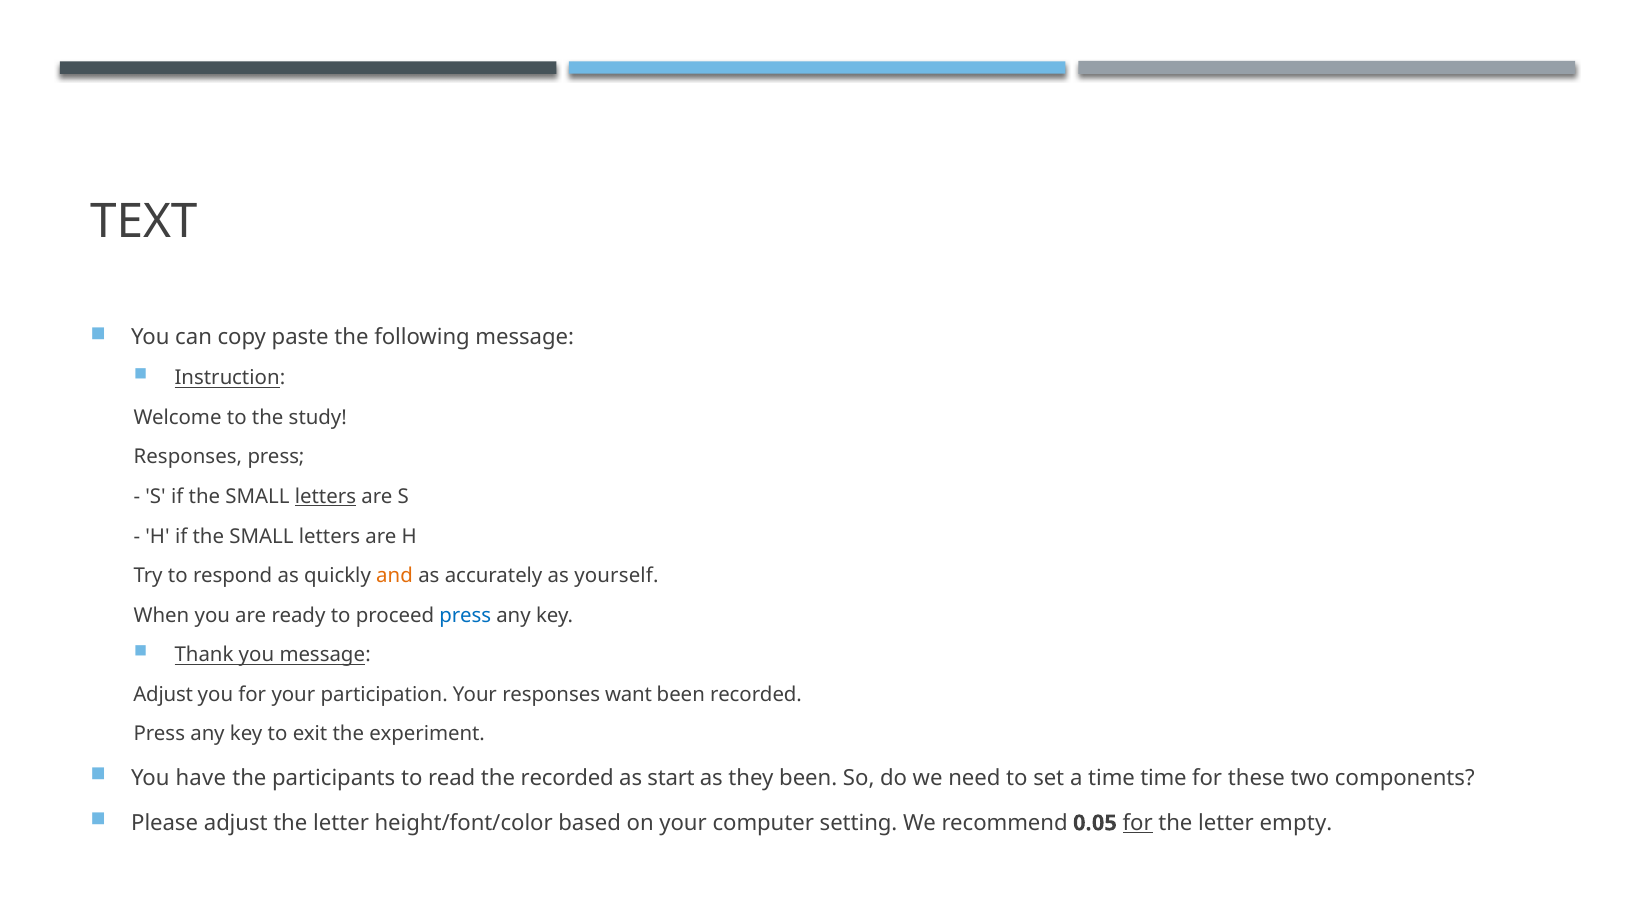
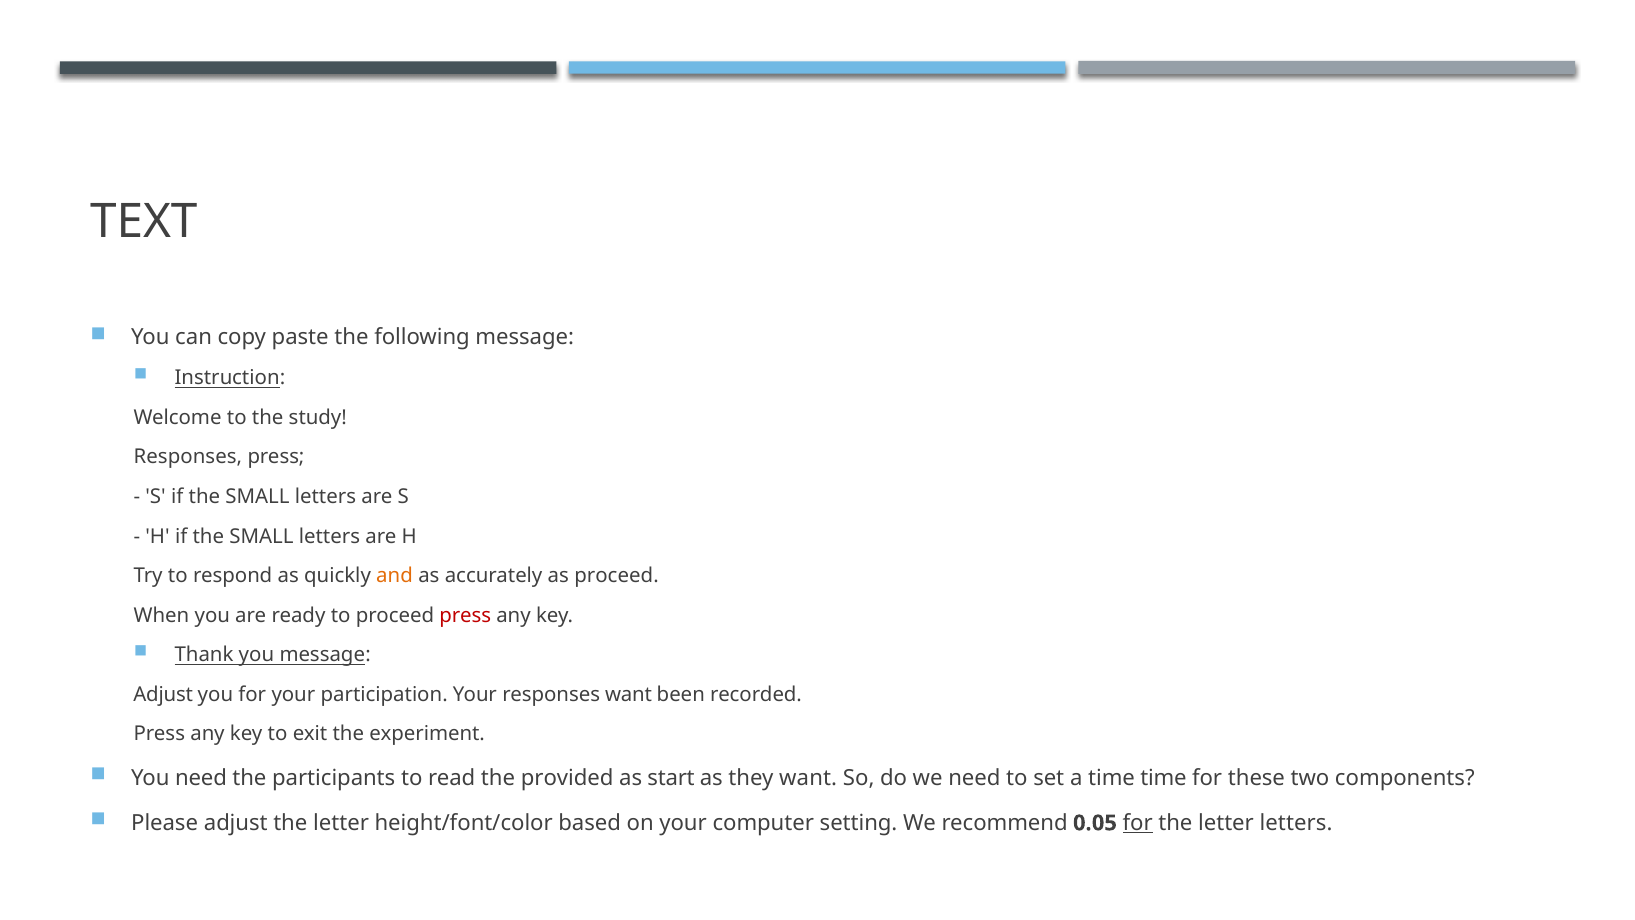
letters at (325, 497) underline: present -> none
as yourself: yourself -> proceed
press at (465, 615) colour: blue -> red
You have: have -> need
the recorded: recorded -> provided
they been: been -> want
letter empty: empty -> letters
